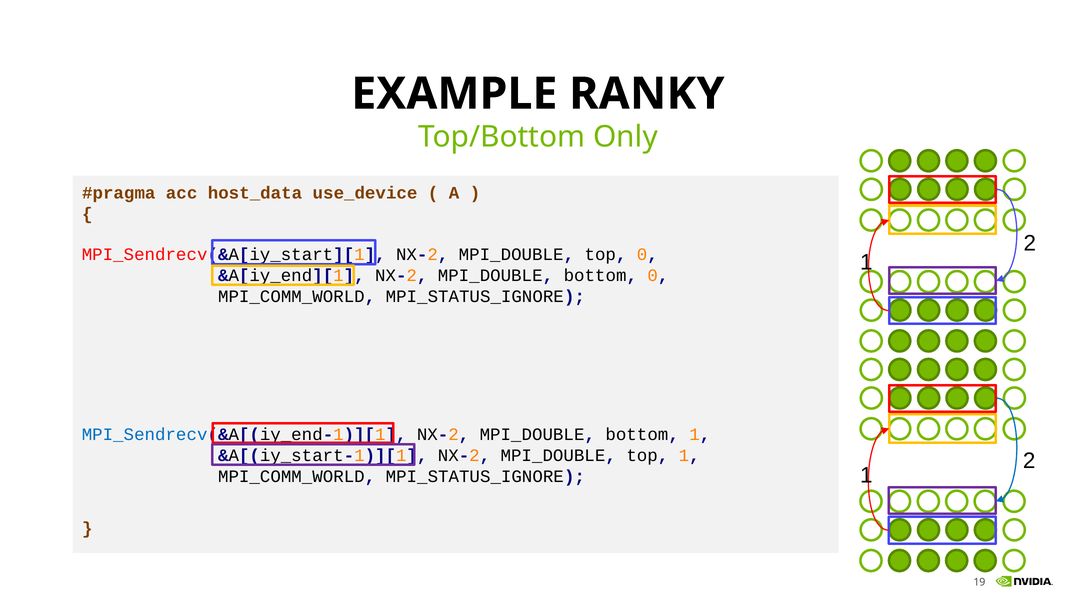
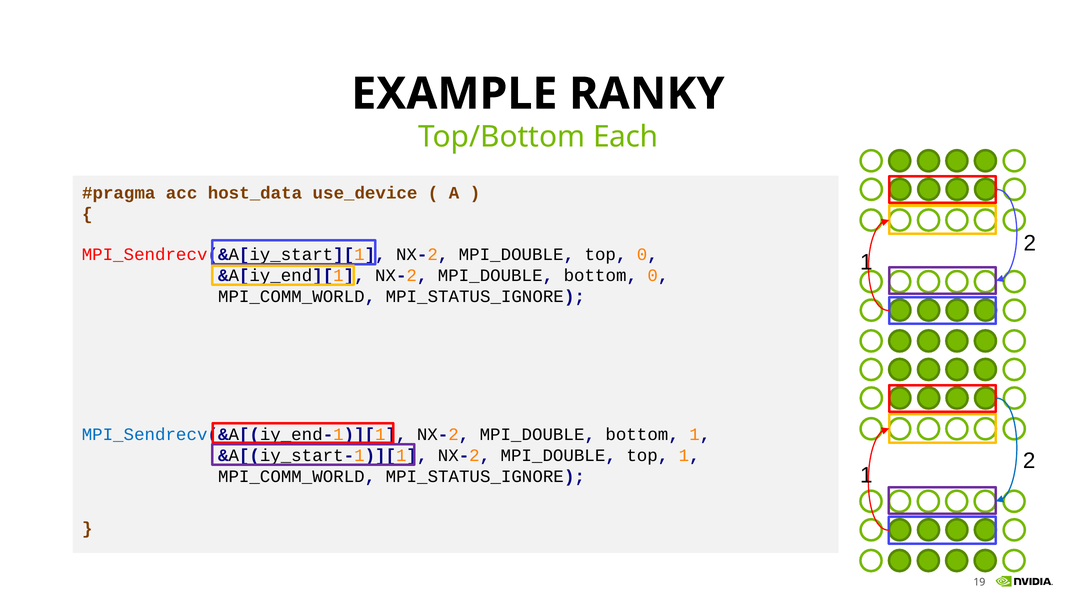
Only: Only -> Each
